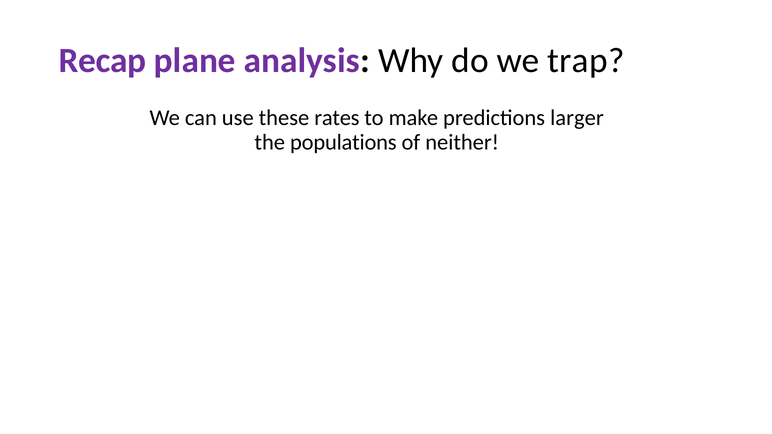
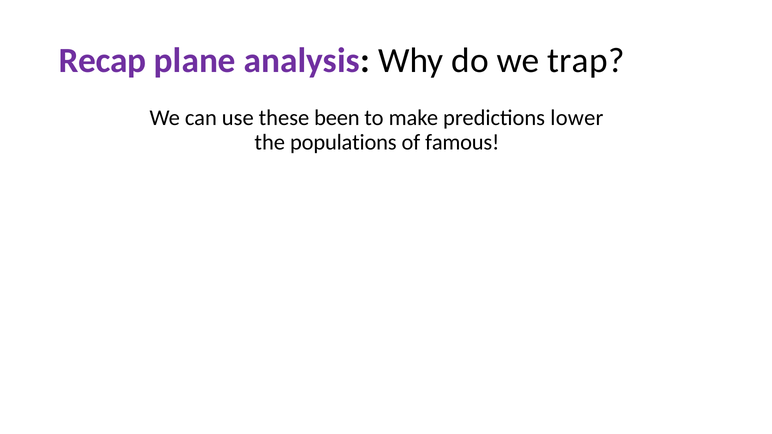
rates: rates -> been
larger: larger -> lower
neither: neither -> famous
